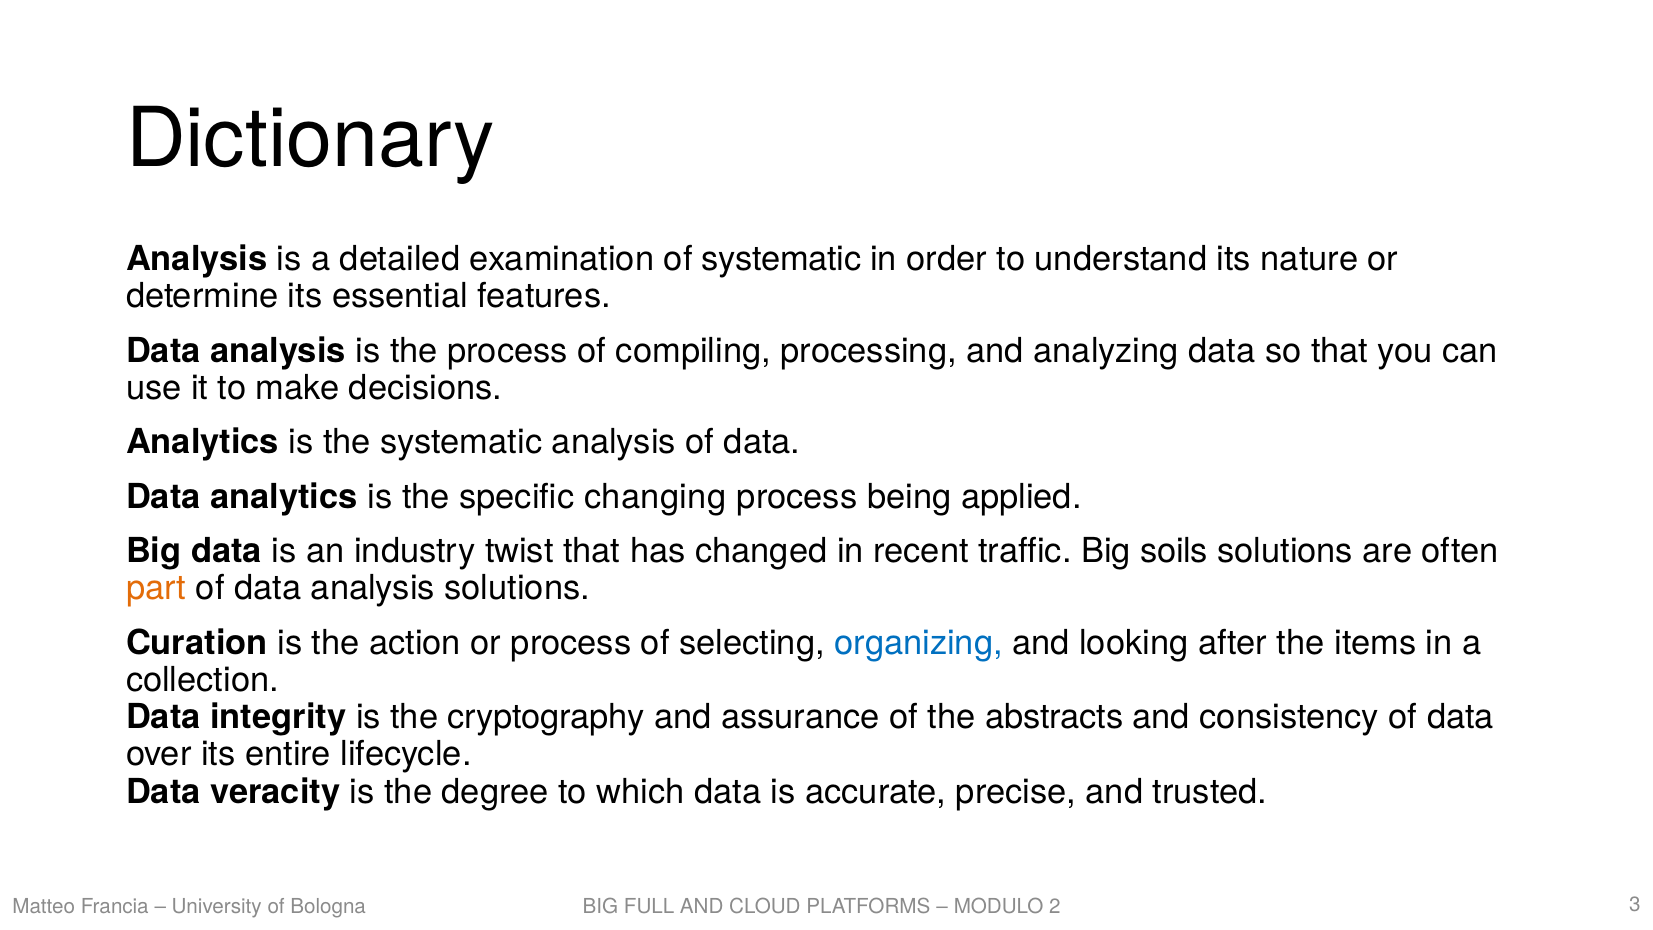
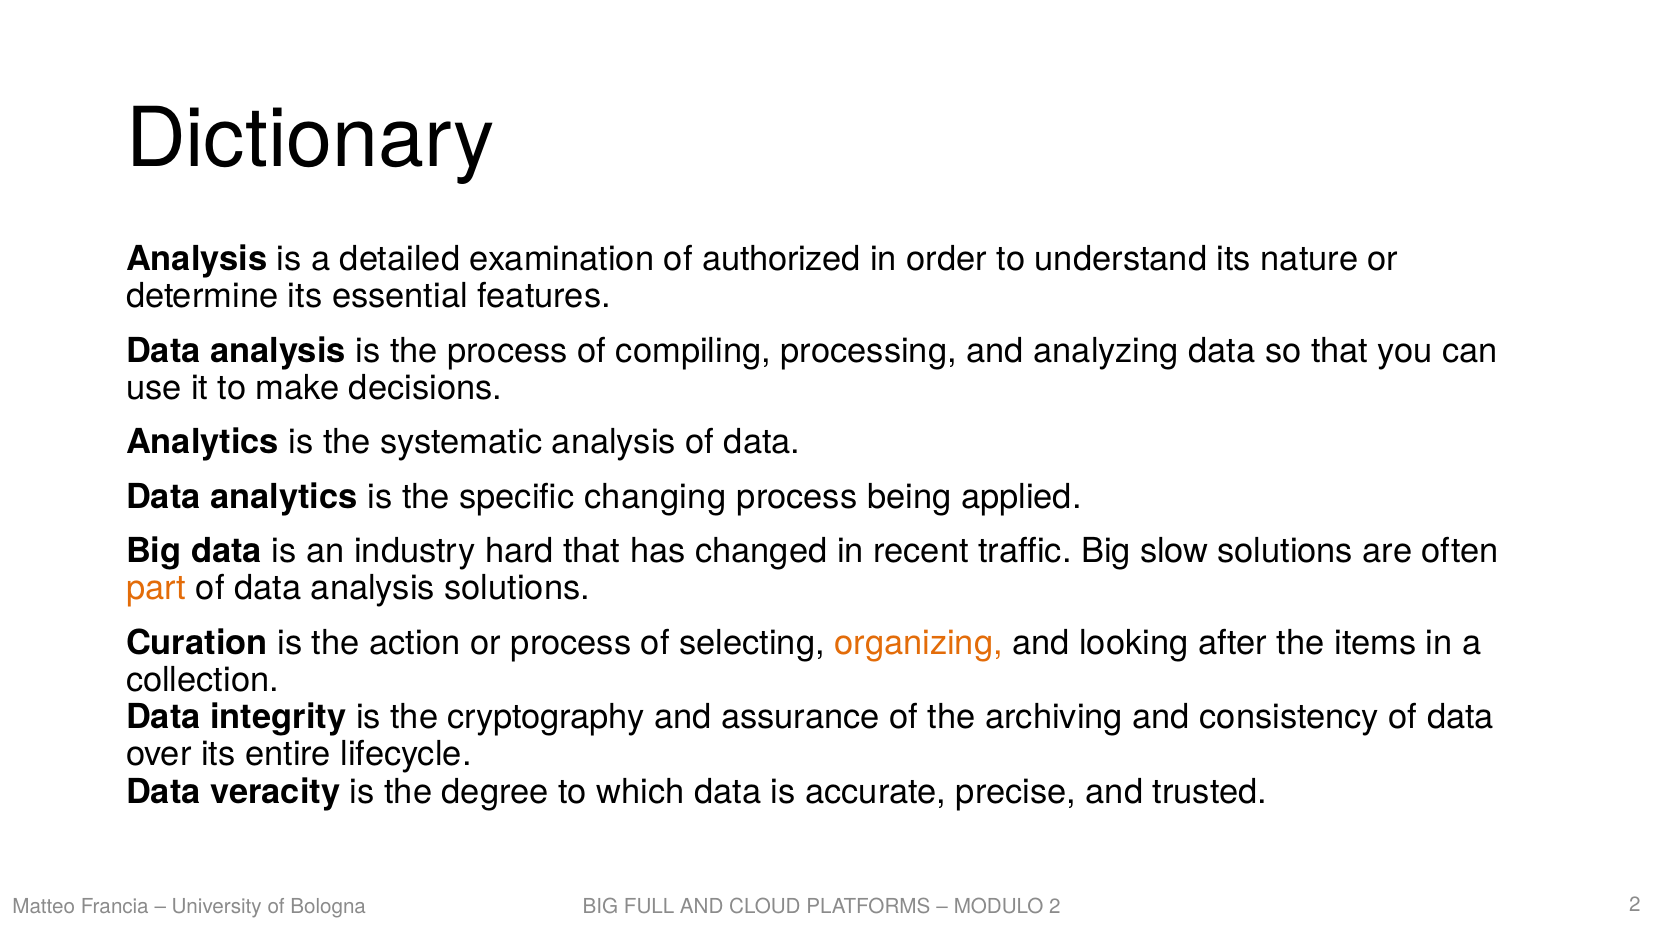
of systematic: systematic -> authorized
twist: twist -> hard
soils: soils -> slow
organizing colour: blue -> orange
abstracts: abstracts -> archiving
3 at (1635, 904): 3 -> 2
